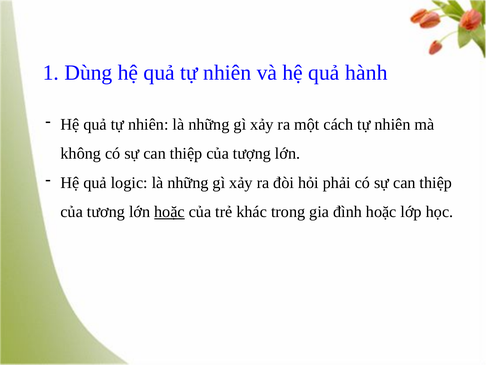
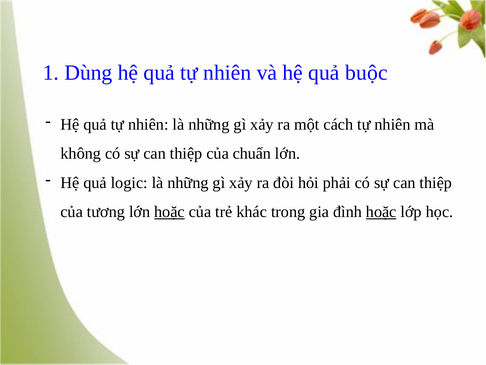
hành: hành -> buộc
tượng: tượng -> chuẩn
hoặc at (381, 212) underline: none -> present
